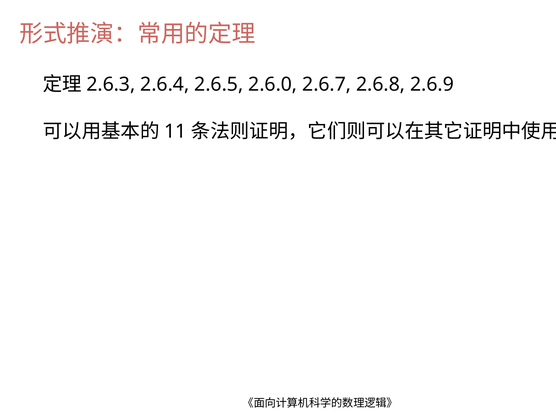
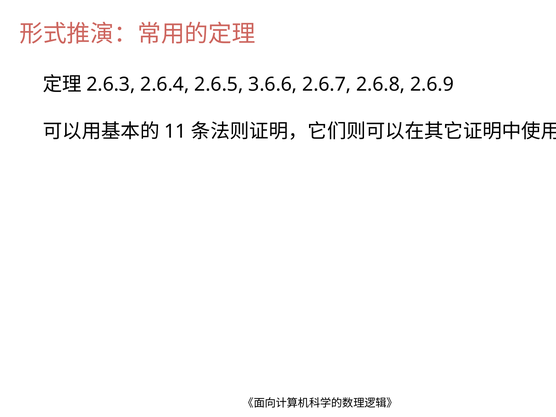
2.6.0: 2.6.0 -> 3.6.6
